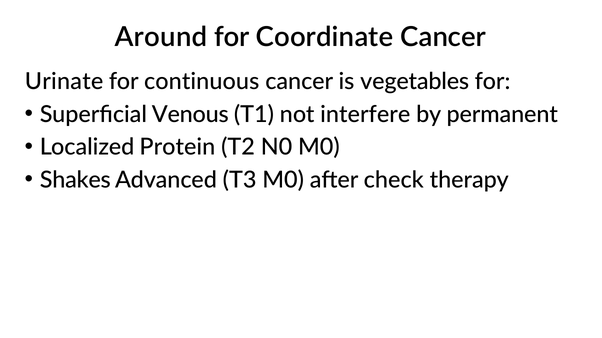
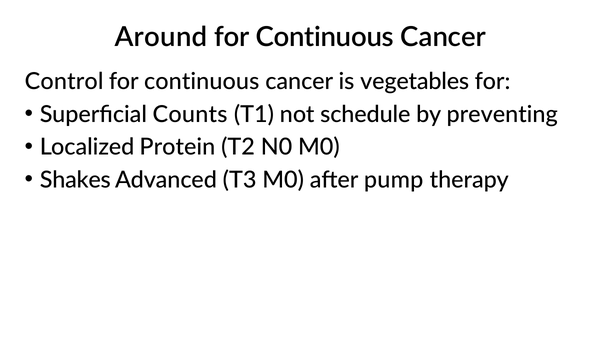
Coordinate at (325, 37): Coordinate -> Continuous
Urinate: Urinate -> Control
Venous: Venous -> Counts
interfere: interfere -> schedule
permanent: permanent -> preventing
check: check -> pump
